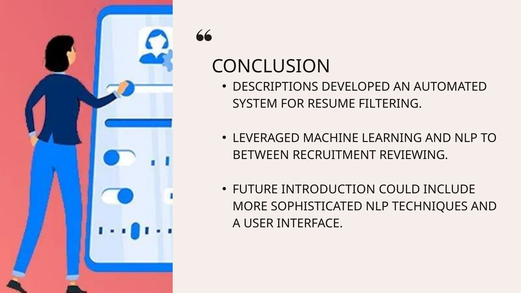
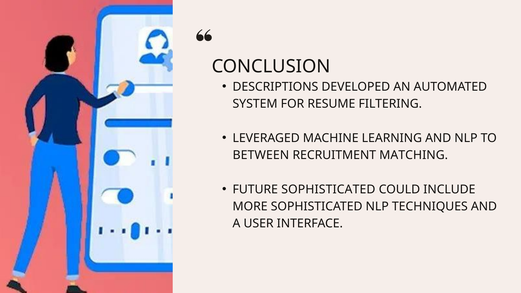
REVIEWING: REVIEWING -> MATCHING
FUTURE INTRODUCTION: INTRODUCTION -> SOPHISTICATED
